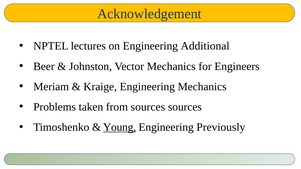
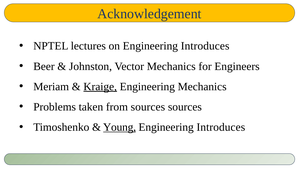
on Engineering Additional: Additional -> Introduces
Kraige underline: none -> present
Previously at (221, 127): Previously -> Introduces
